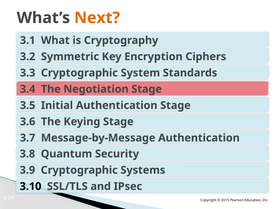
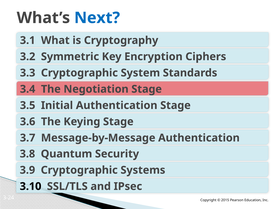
Next colour: orange -> blue
